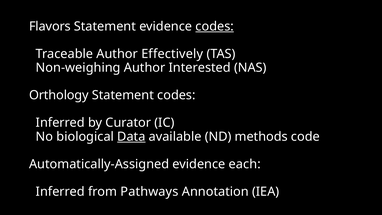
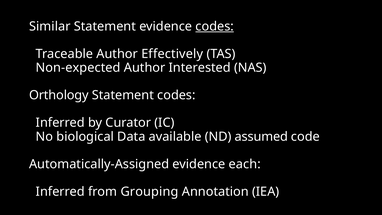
Flavors: Flavors -> Similar
Non-weighing: Non-weighing -> Non-expected
Data underline: present -> none
methods: methods -> assumed
Pathways: Pathways -> Grouping
